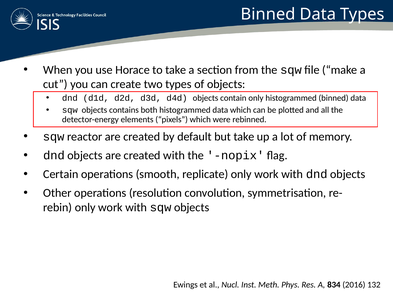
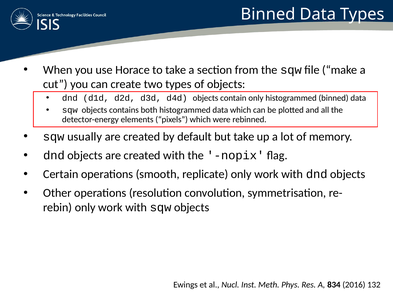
reactor: reactor -> usually
